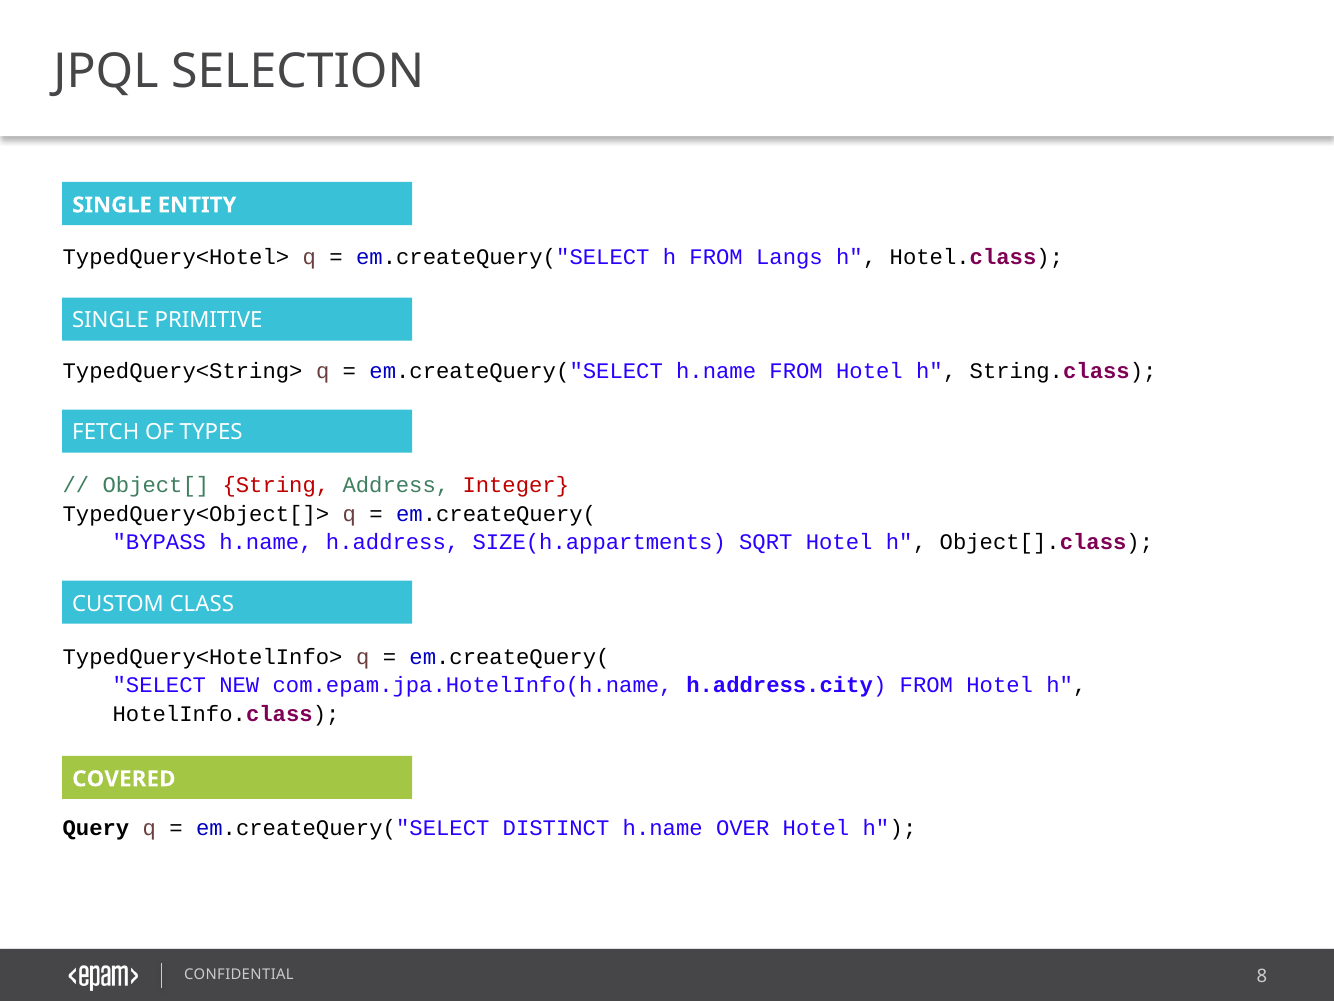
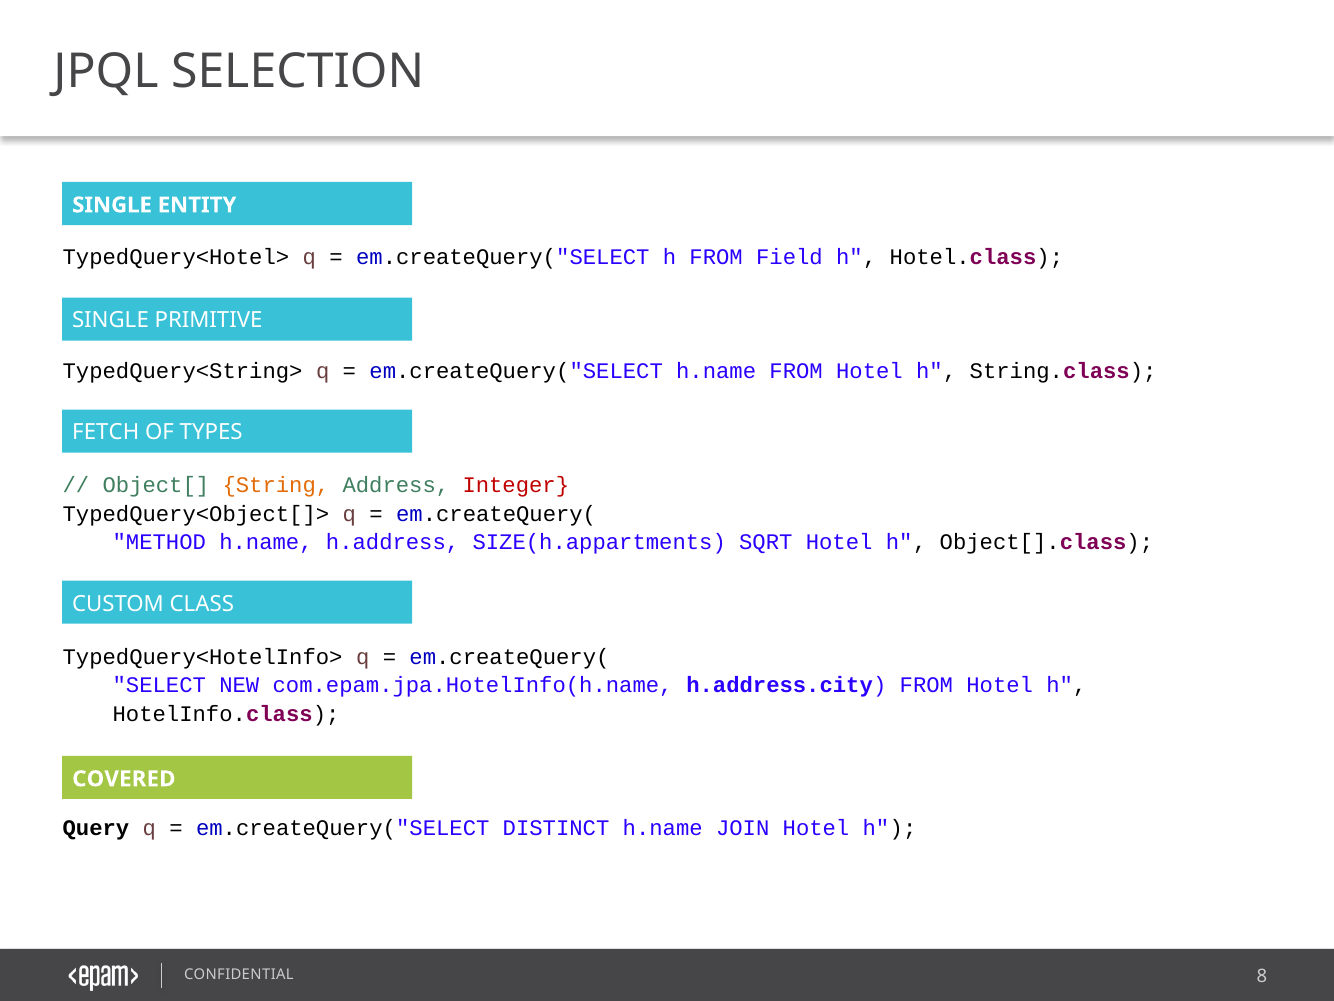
Langs: Langs -> Field
String colour: red -> orange
BYPASS: BYPASS -> METHOD
OVER: OVER -> JOIN
